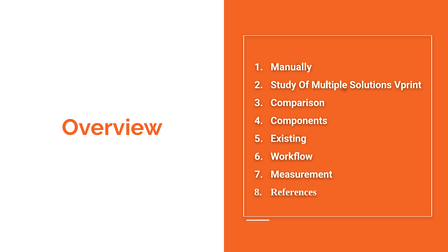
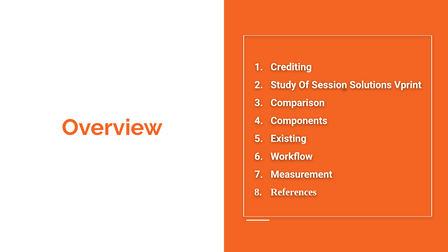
Manually: Manually -> Crediting
Multiple: Multiple -> Session
